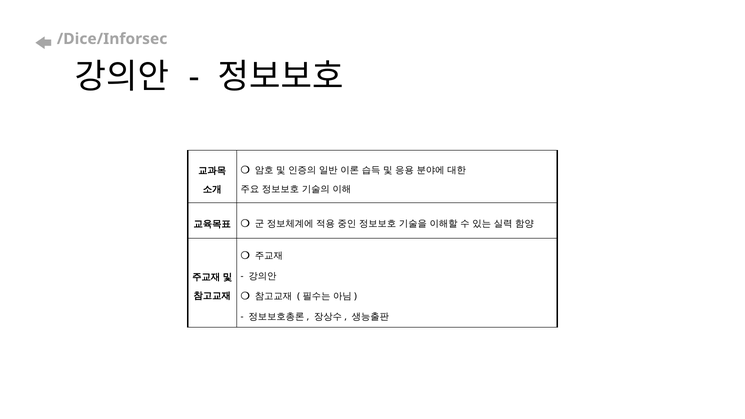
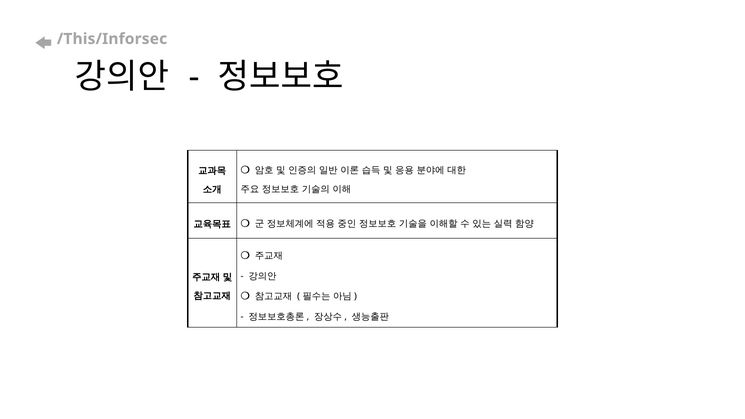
/Dice/Inforsec: /Dice/Inforsec -> /This/Inforsec
